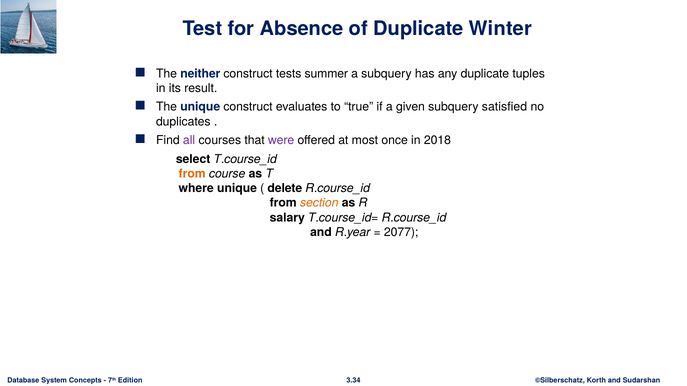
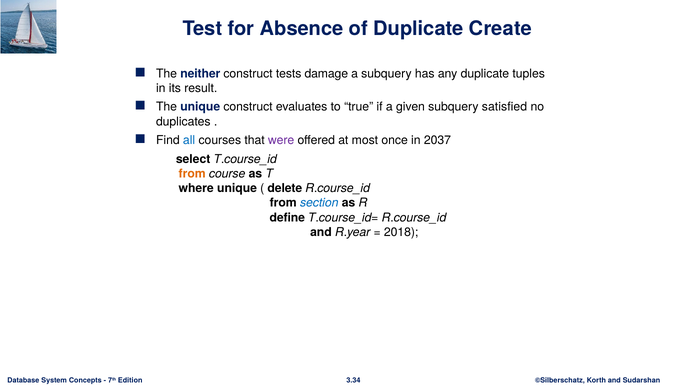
Winter: Winter -> Create
summer: summer -> damage
all colour: purple -> blue
2018: 2018 -> 2037
section colour: orange -> blue
salary: salary -> define
2077: 2077 -> 2018
